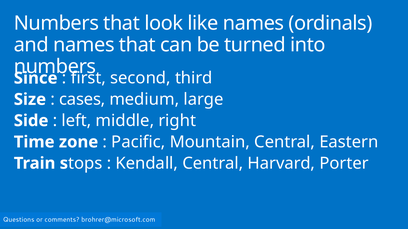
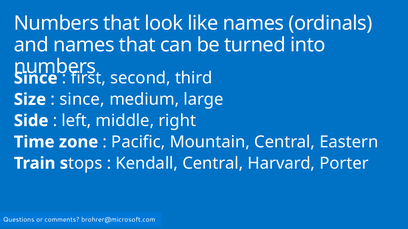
cases at (82, 100): cases -> since
